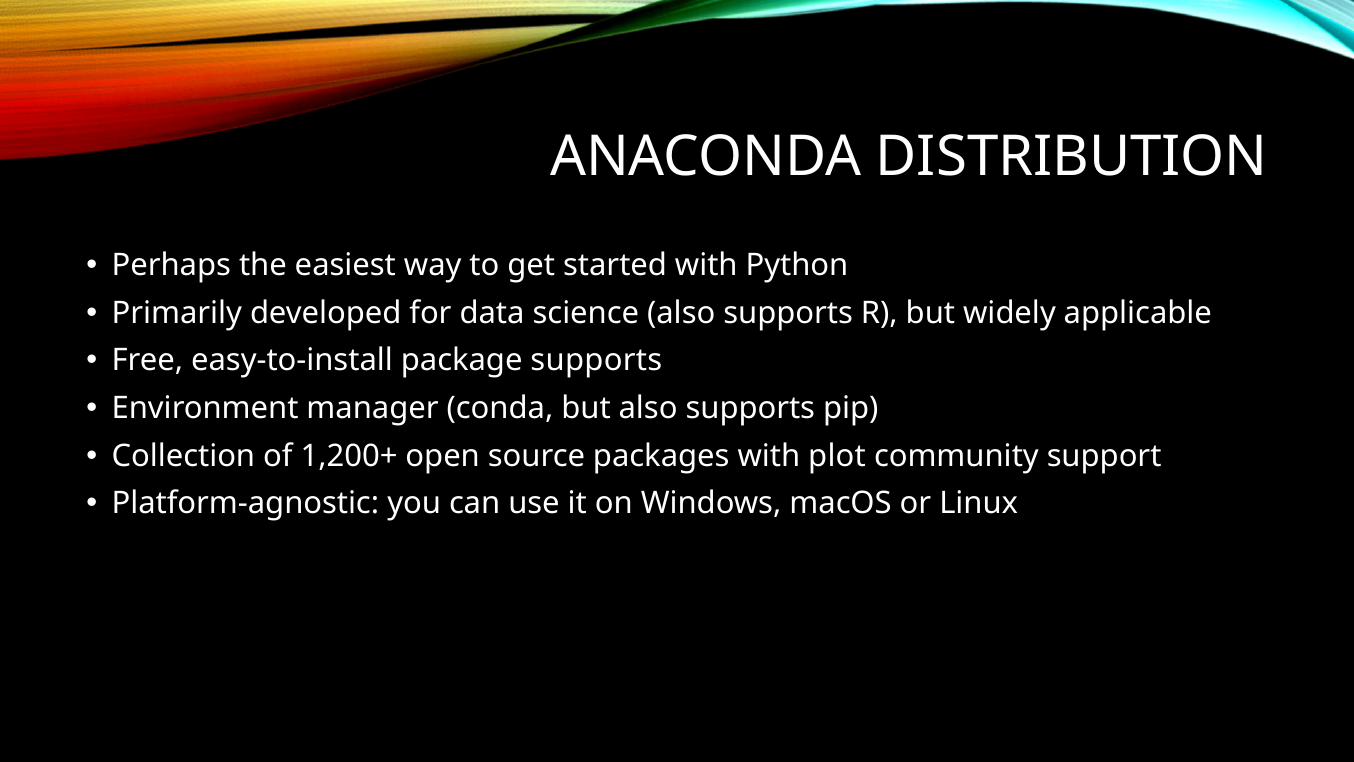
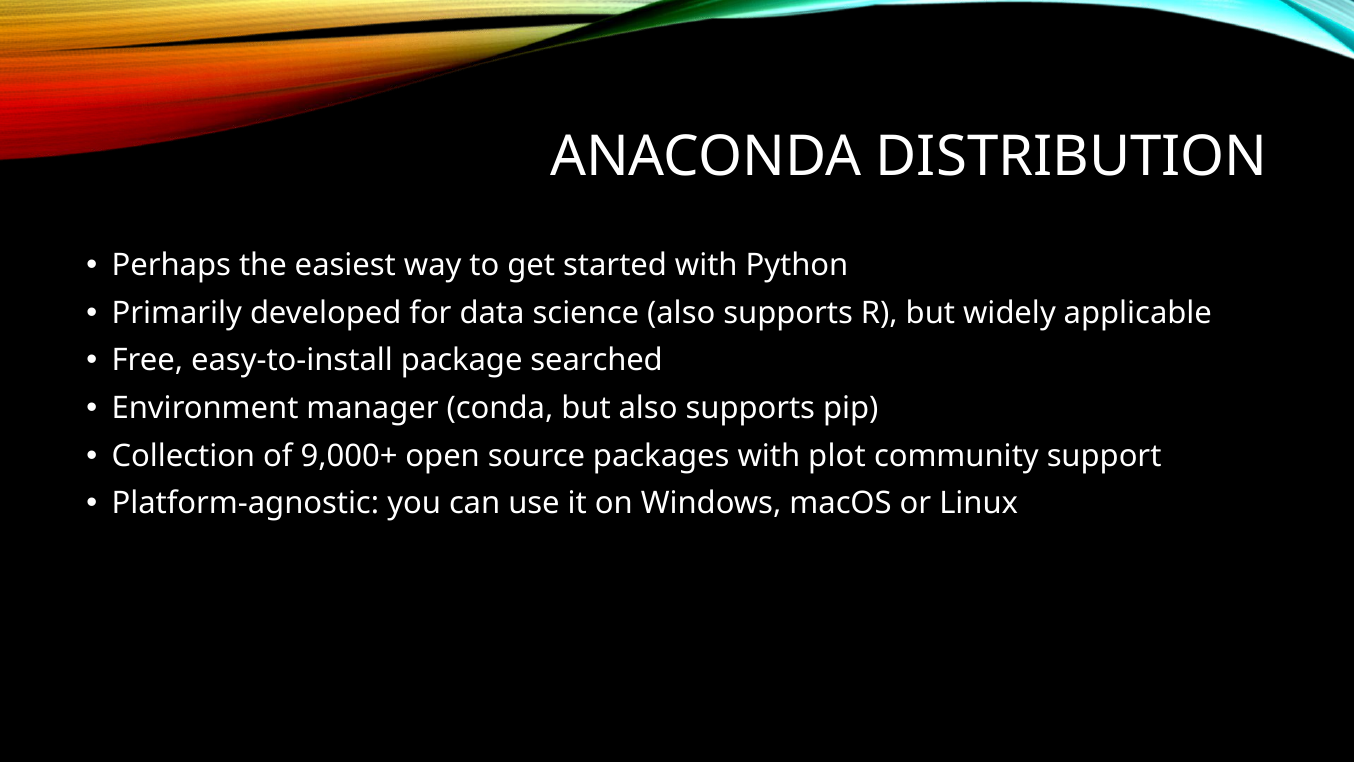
package supports: supports -> searched
1,200+: 1,200+ -> 9,000+
